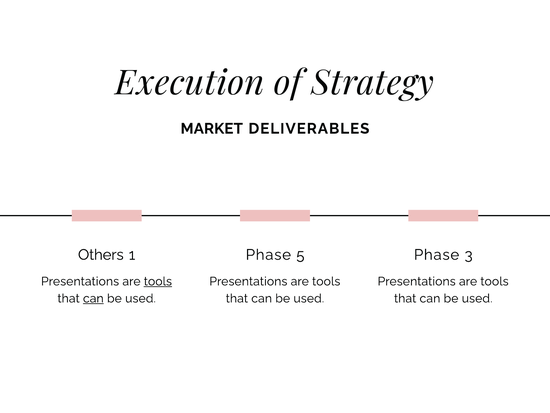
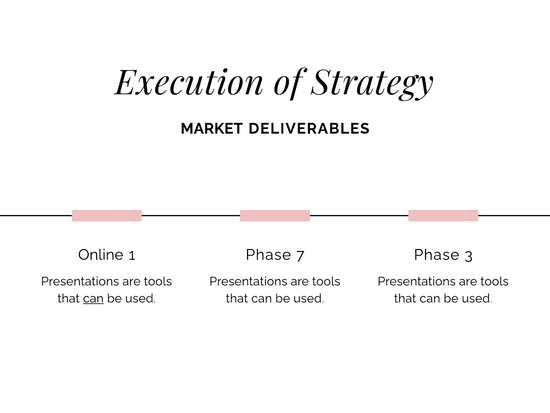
Others: Others -> Online
5: 5 -> 7
tools at (158, 281) underline: present -> none
